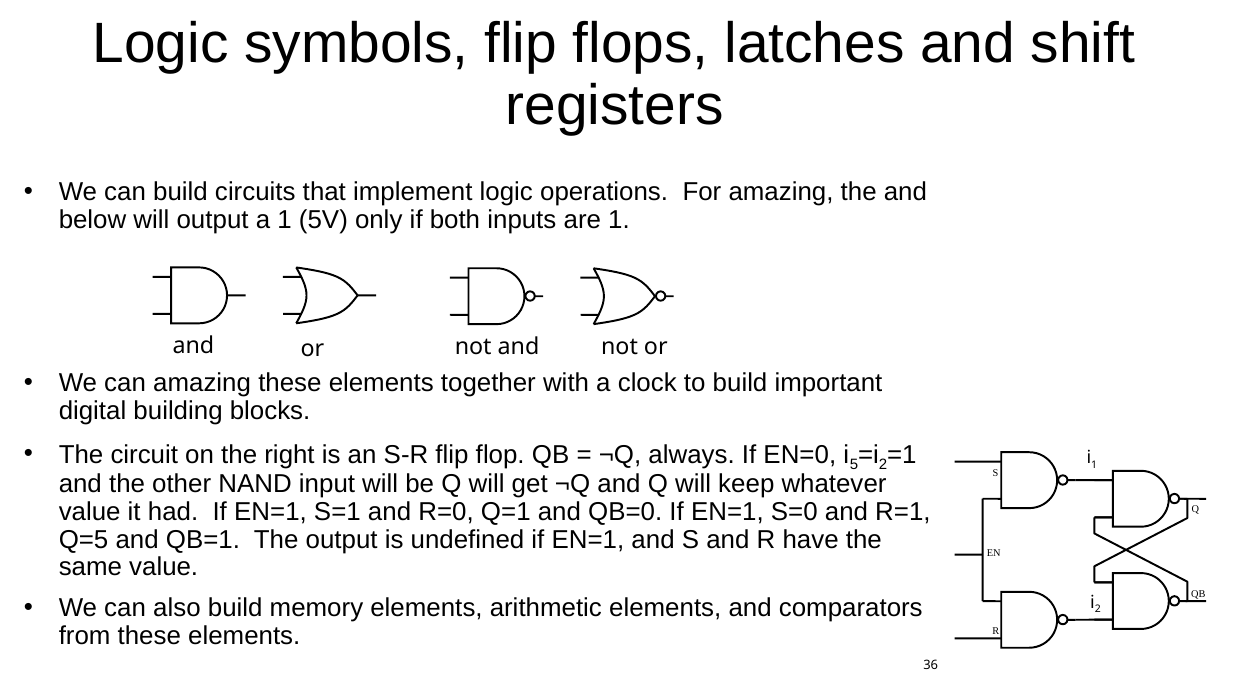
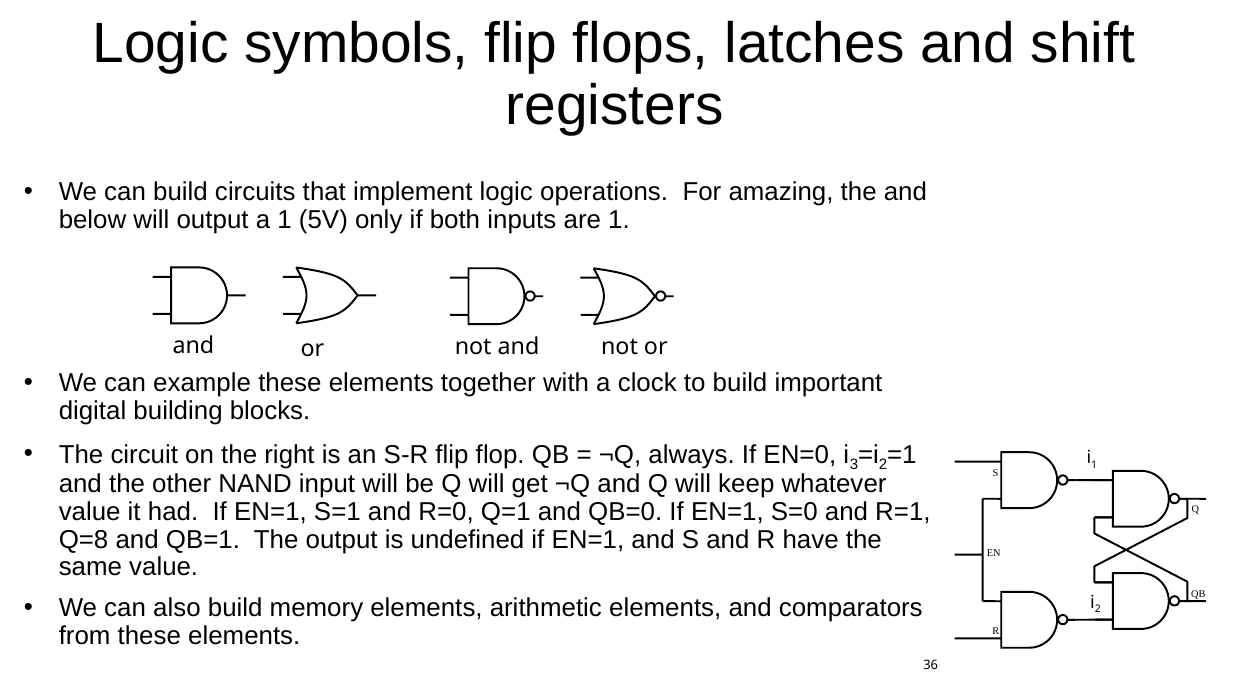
can amazing: amazing -> example
5: 5 -> 3
Q=5: Q=5 -> Q=8
